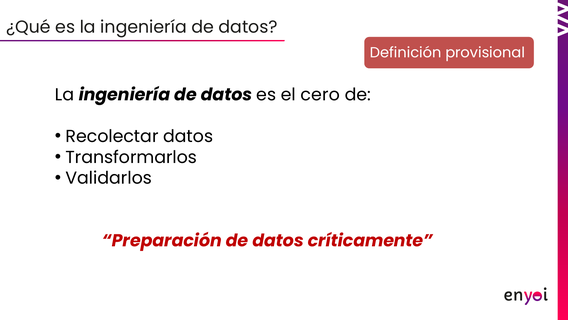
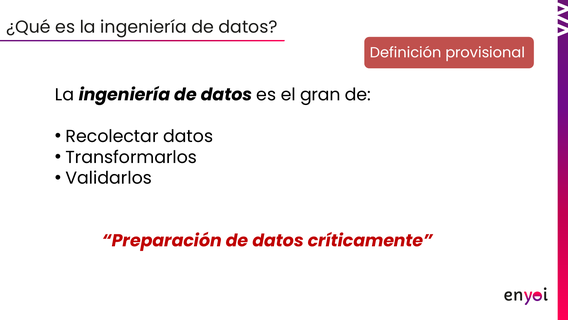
cero: cero -> gran
